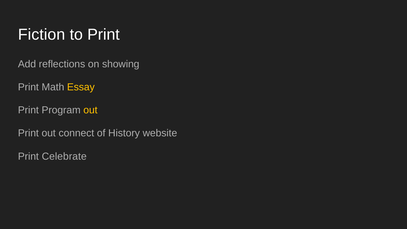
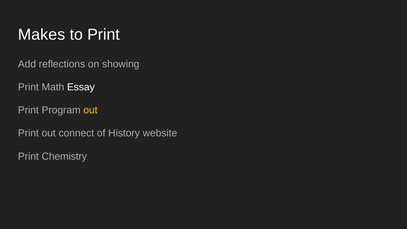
Fiction: Fiction -> Makes
Essay colour: yellow -> white
Celebrate: Celebrate -> Chemistry
